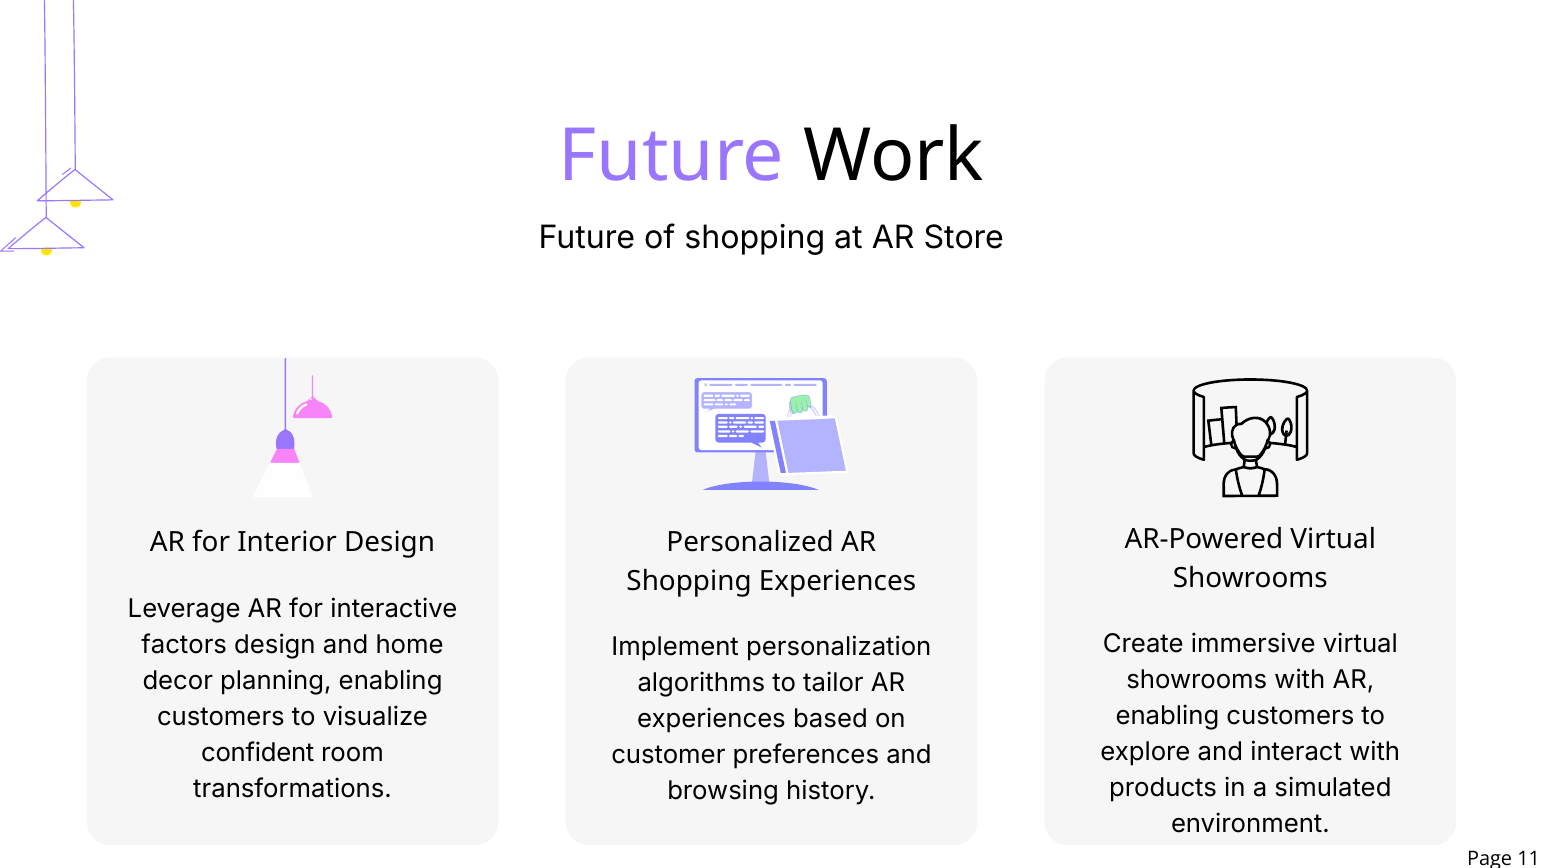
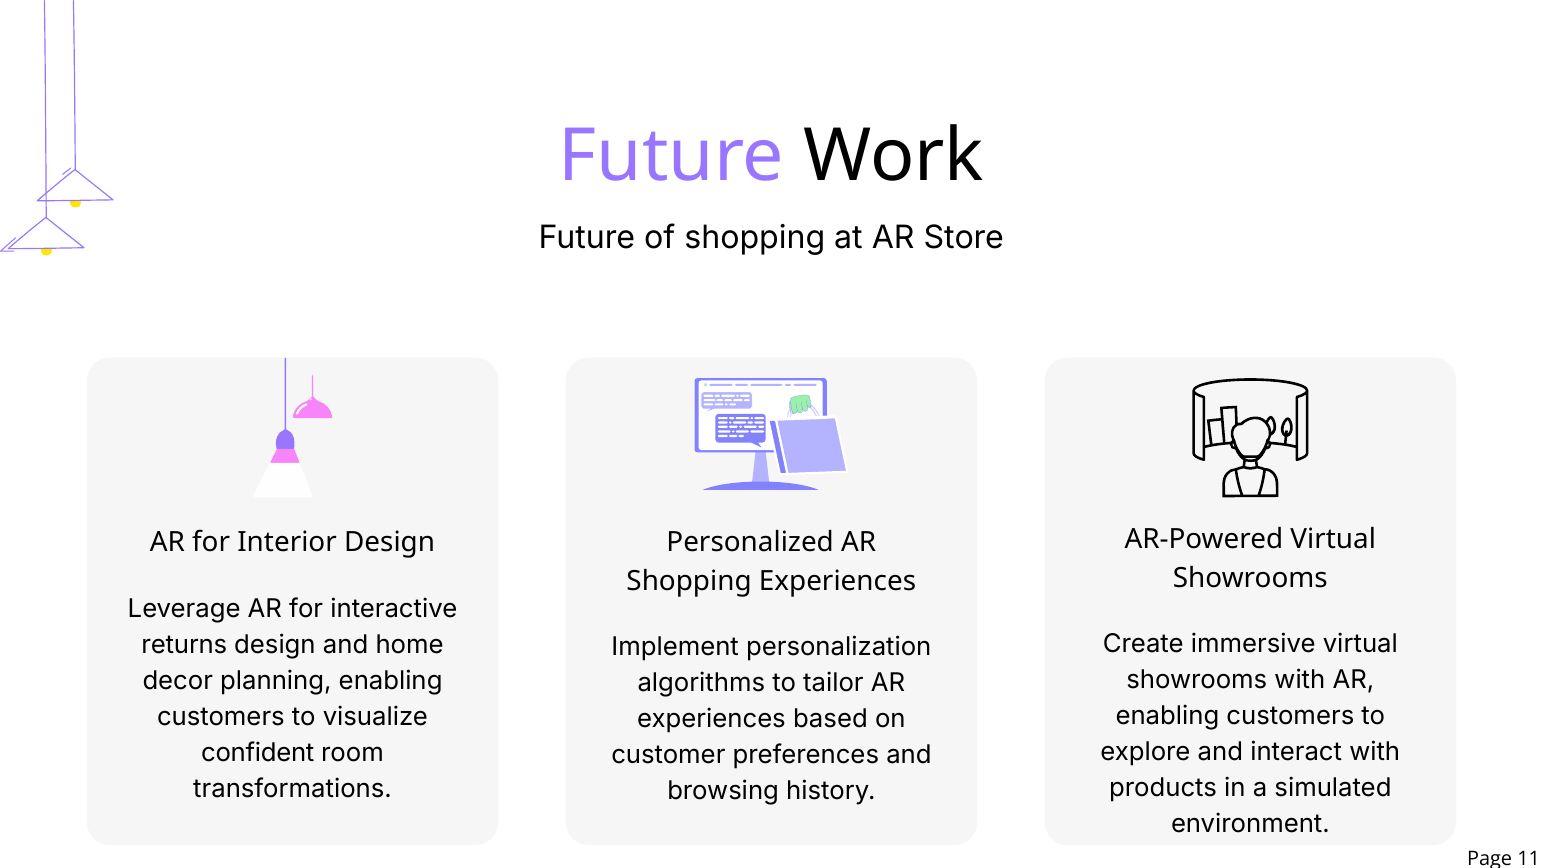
factors: factors -> returns
